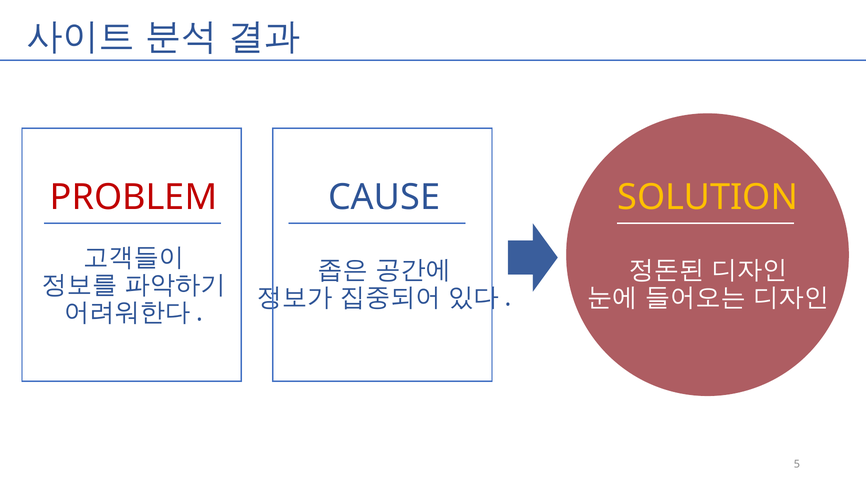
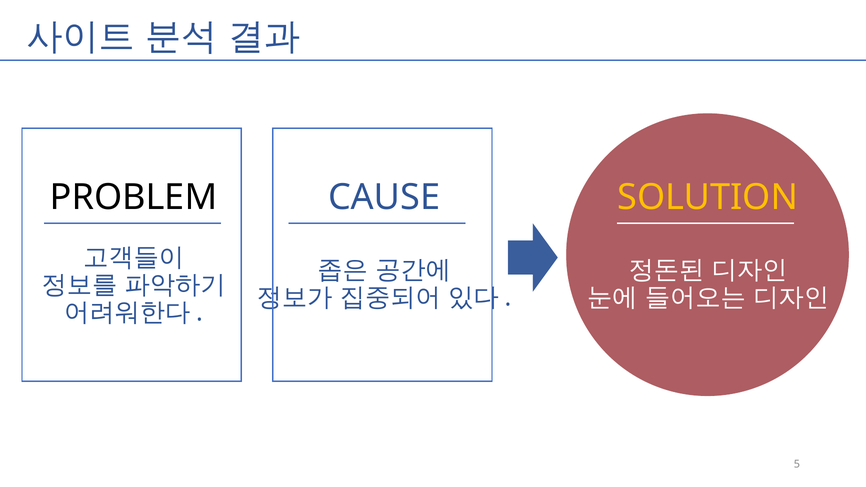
PROBLEM colour: red -> black
